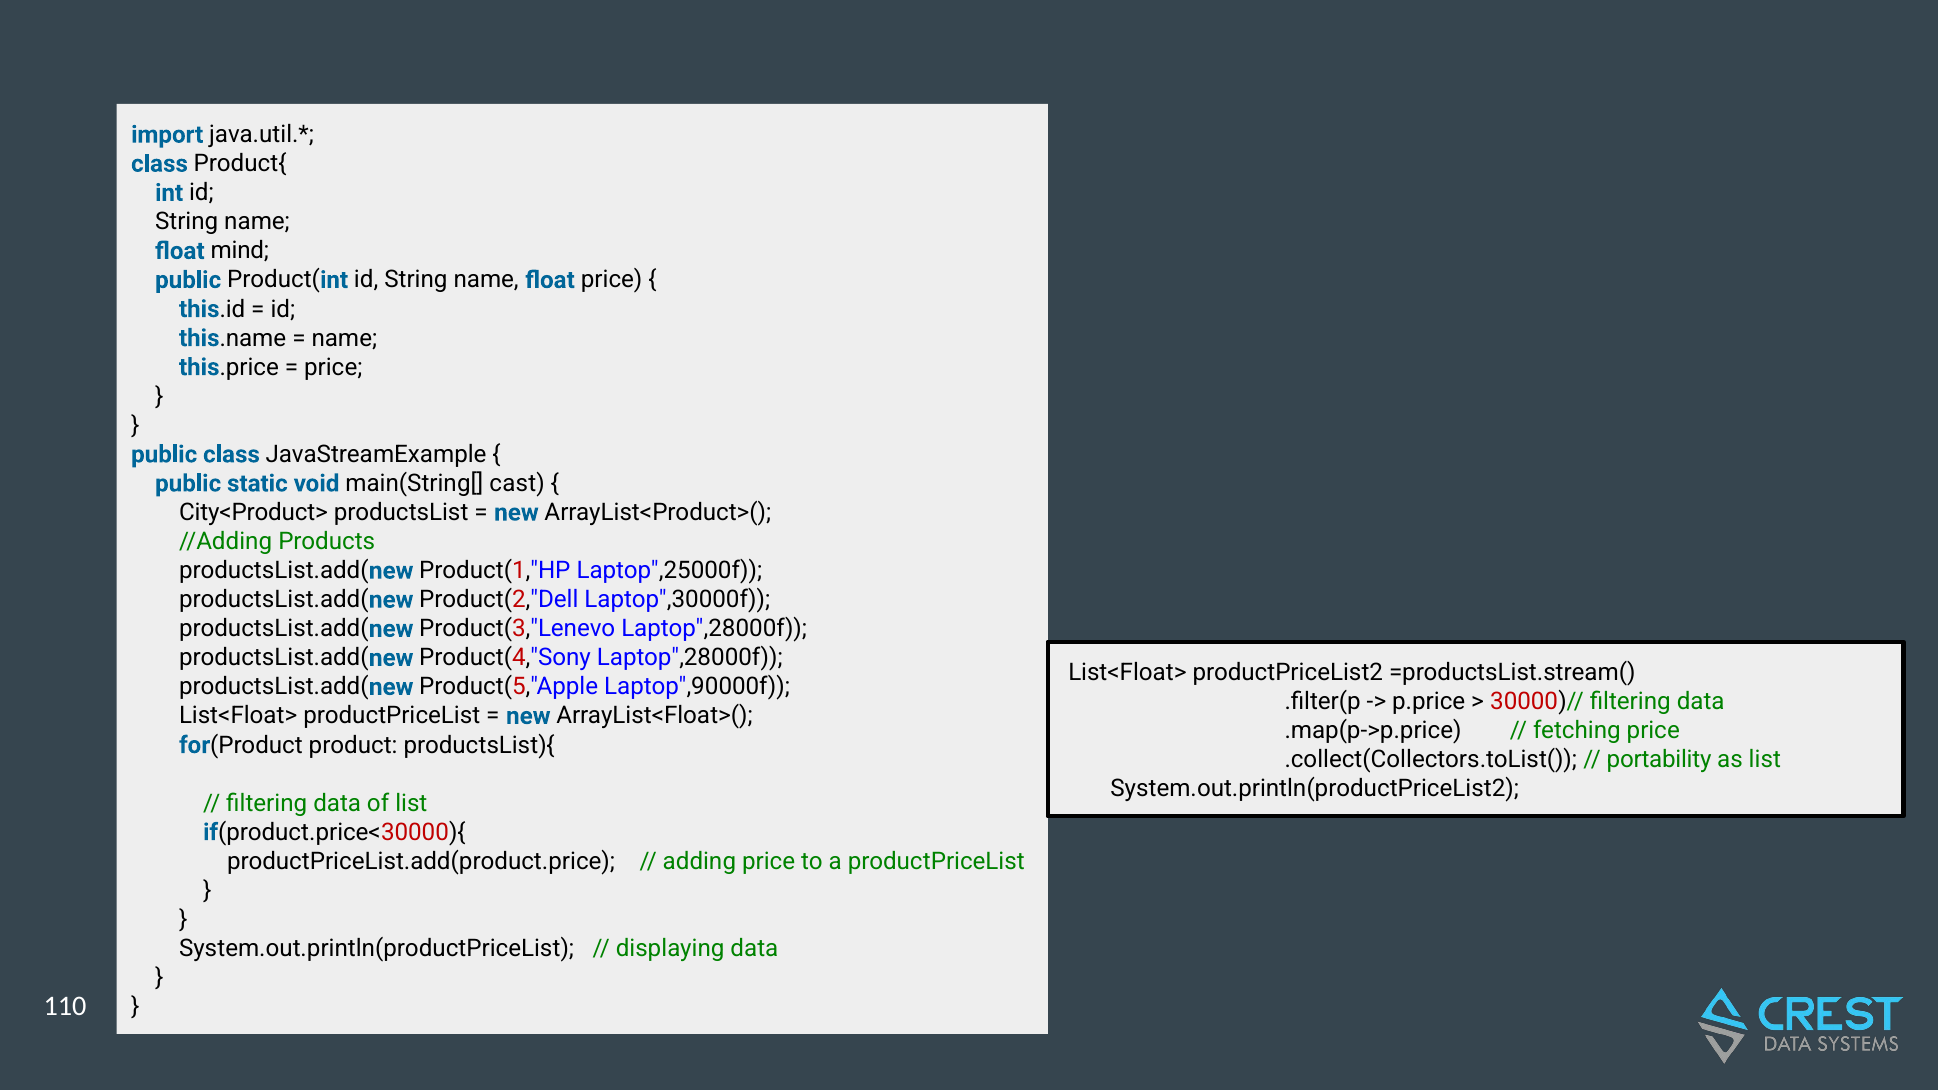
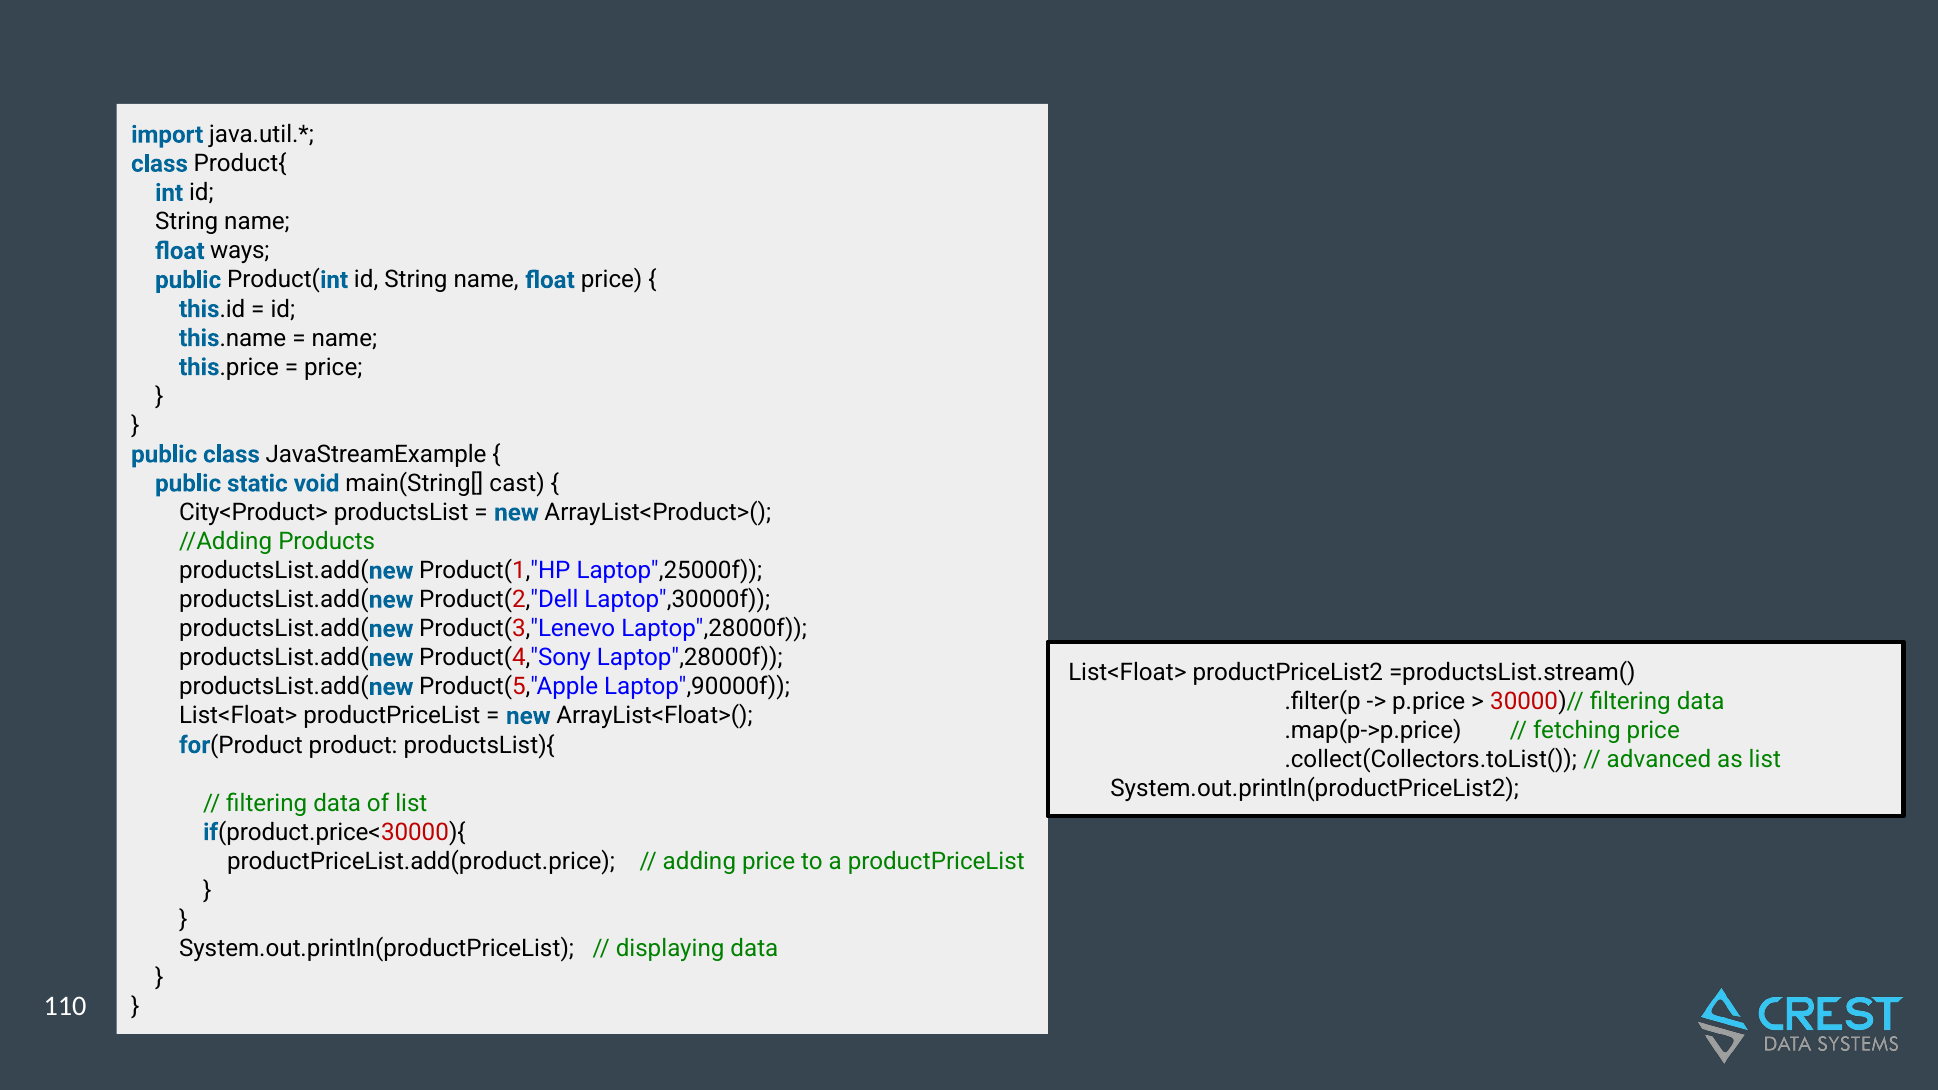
mind: mind -> ways
portability: portability -> advanced
